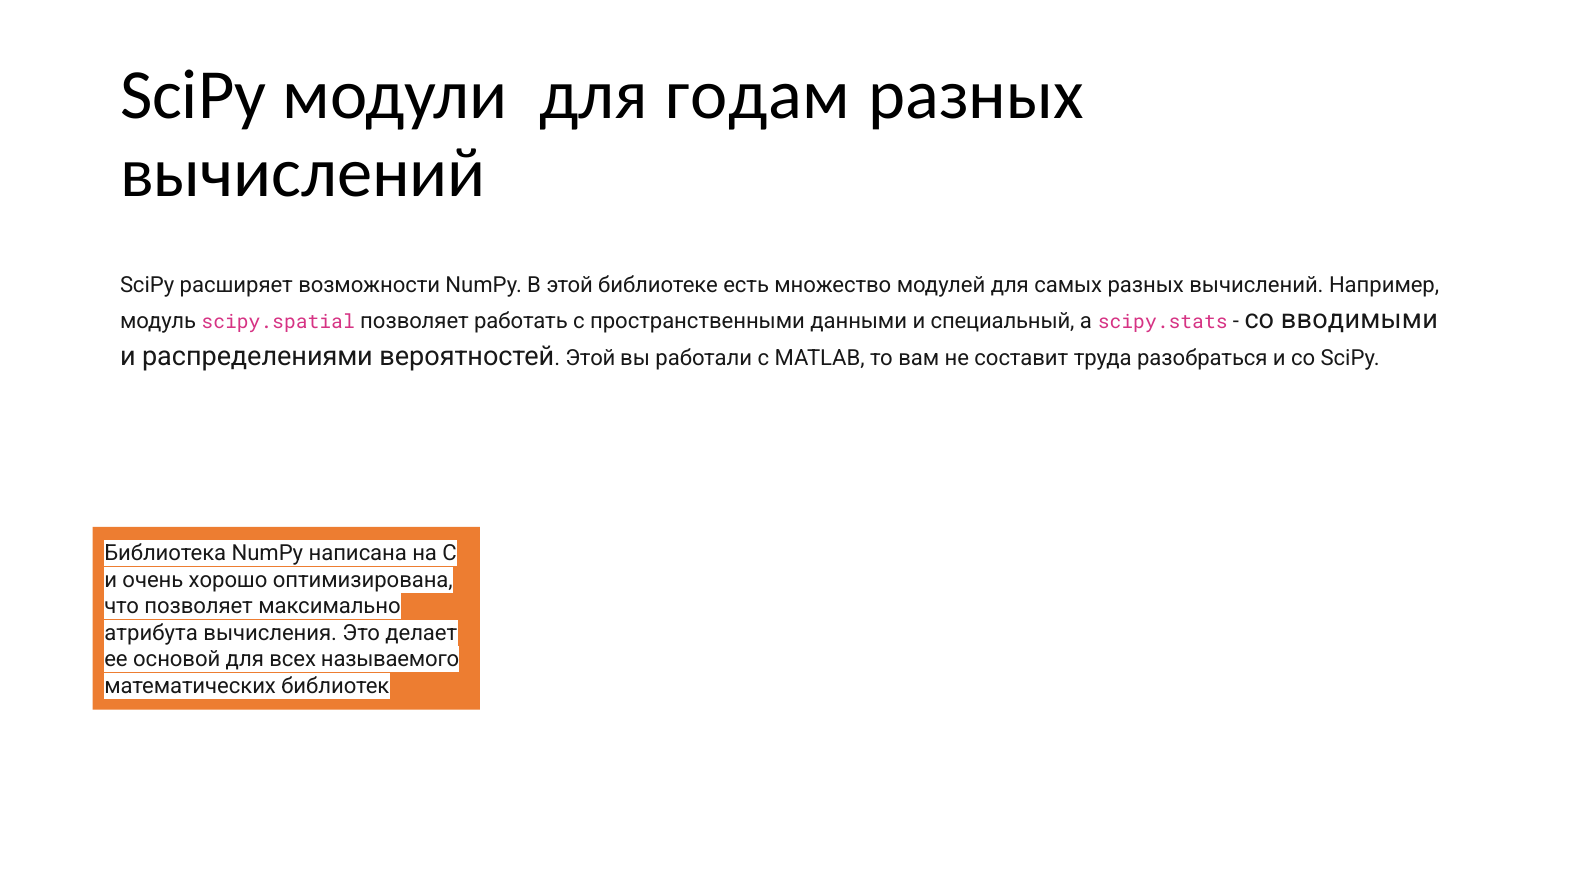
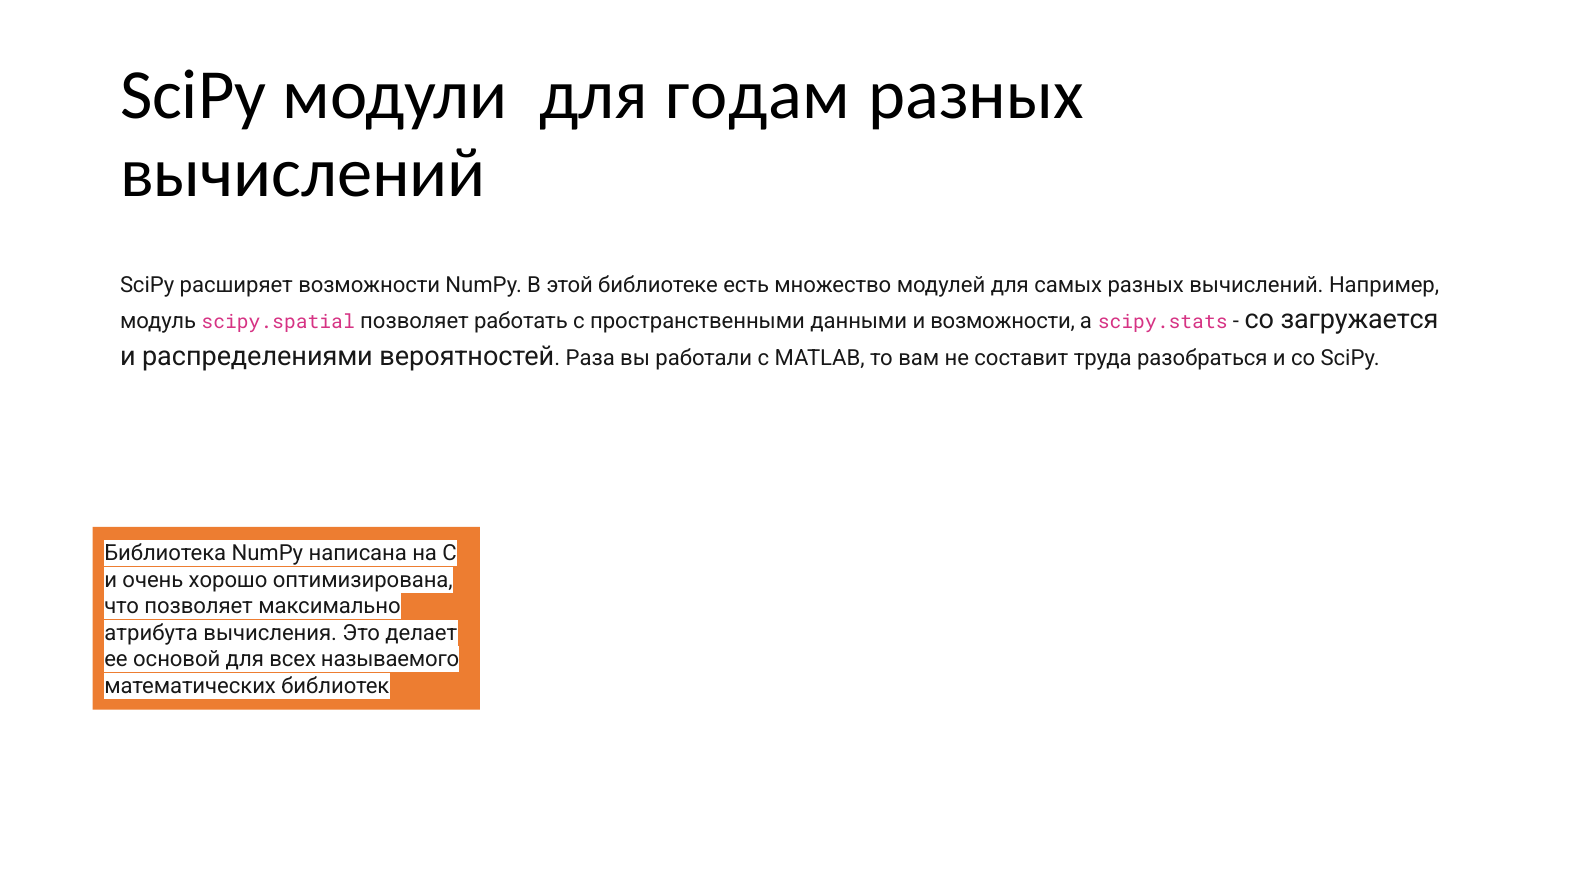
и специальный: специальный -> возможности
вводимыми: вводимыми -> загружается
Этой at (590, 359): Этой -> Раза
